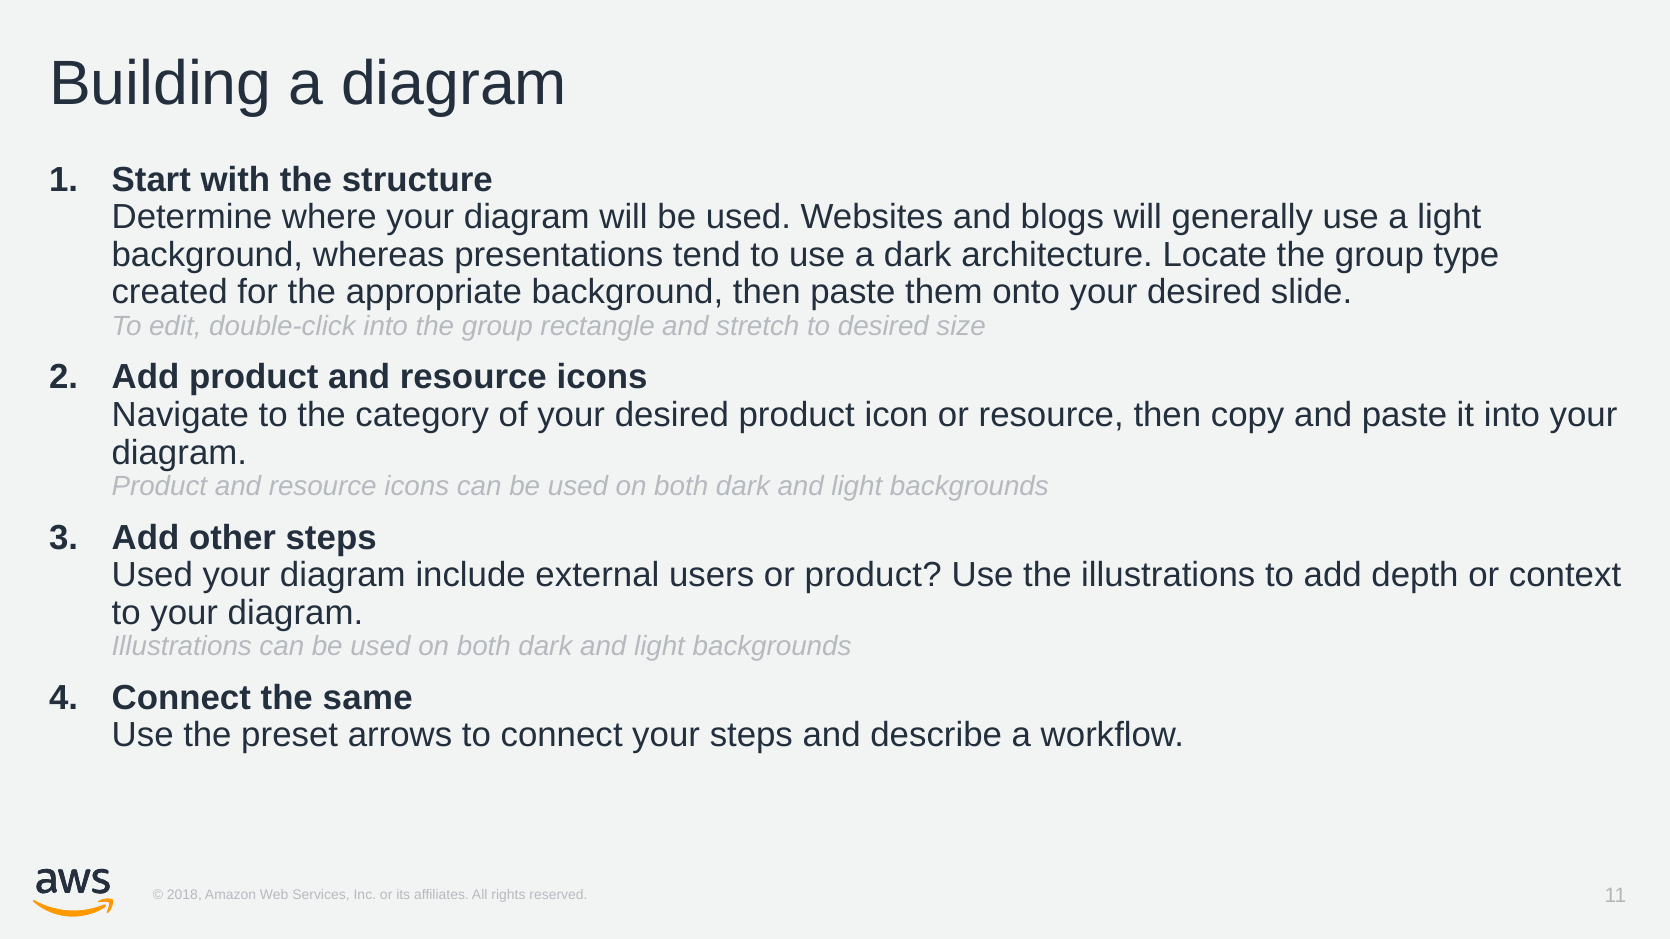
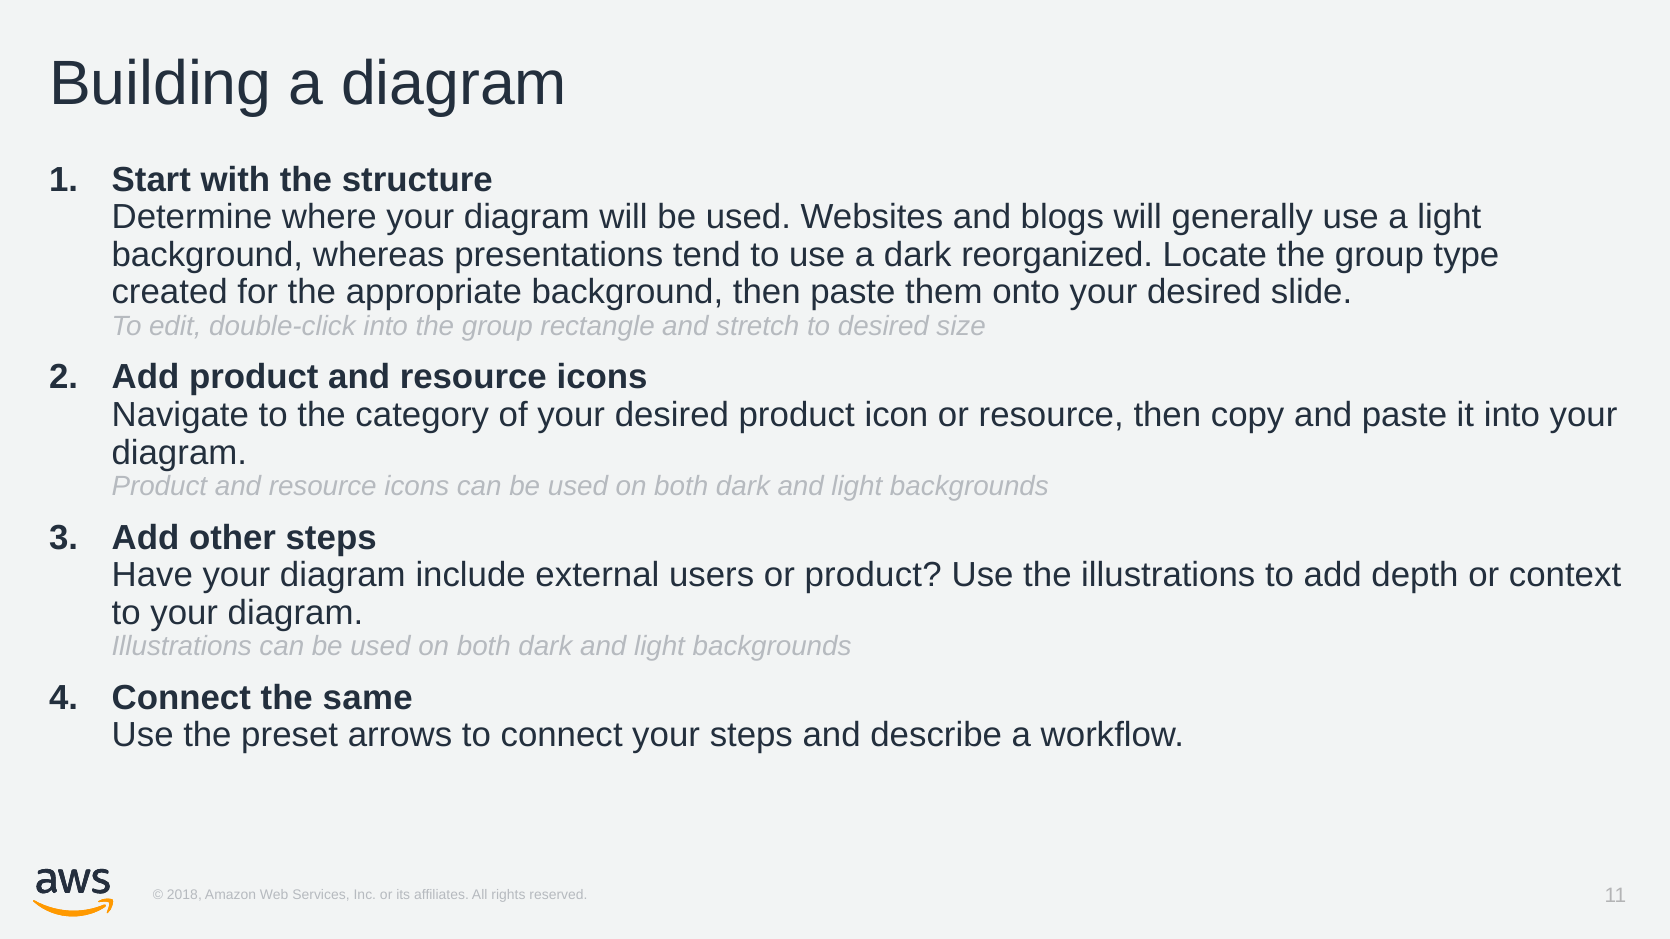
architecture: architecture -> reorganized
Used at (152, 576): Used -> Have
